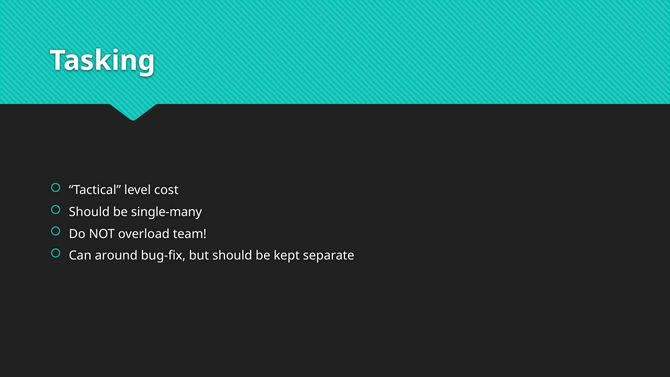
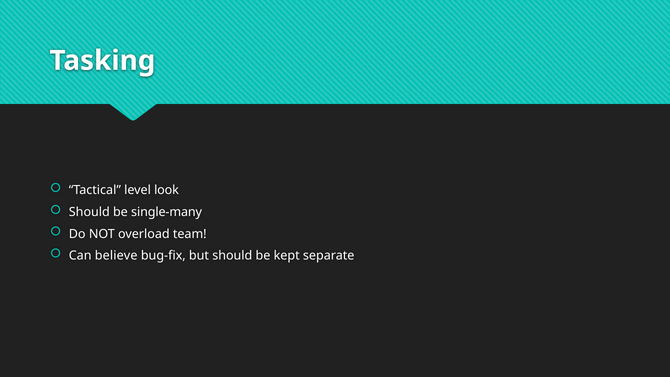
cost: cost -> look
around: around -> believe
